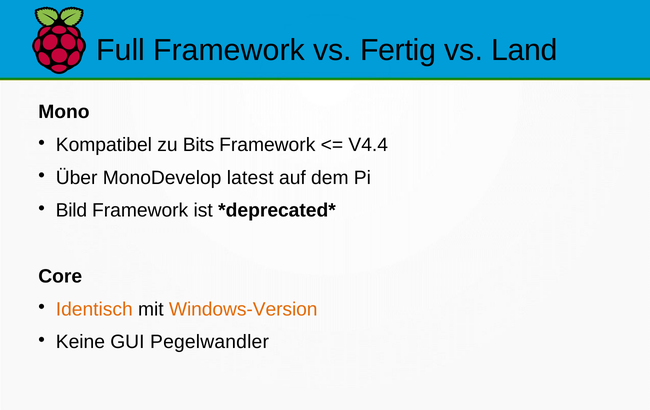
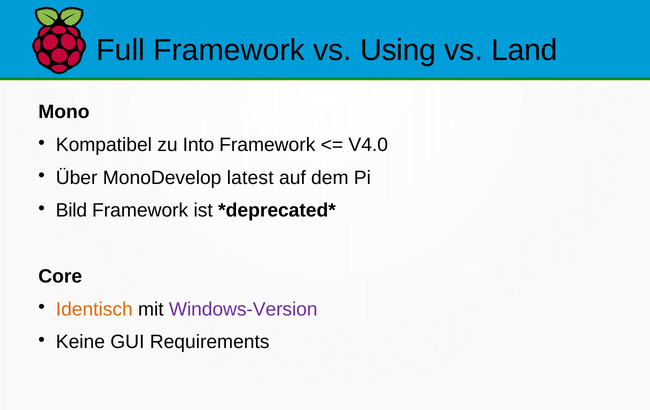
Fertig: Fertig -> Using
Bits: Bits -> Into
V4.4: V4.4 -> V4.0
Windows-Version colour: orange -> purple
Pegelwandler: Pegelwandler -> Requirements
